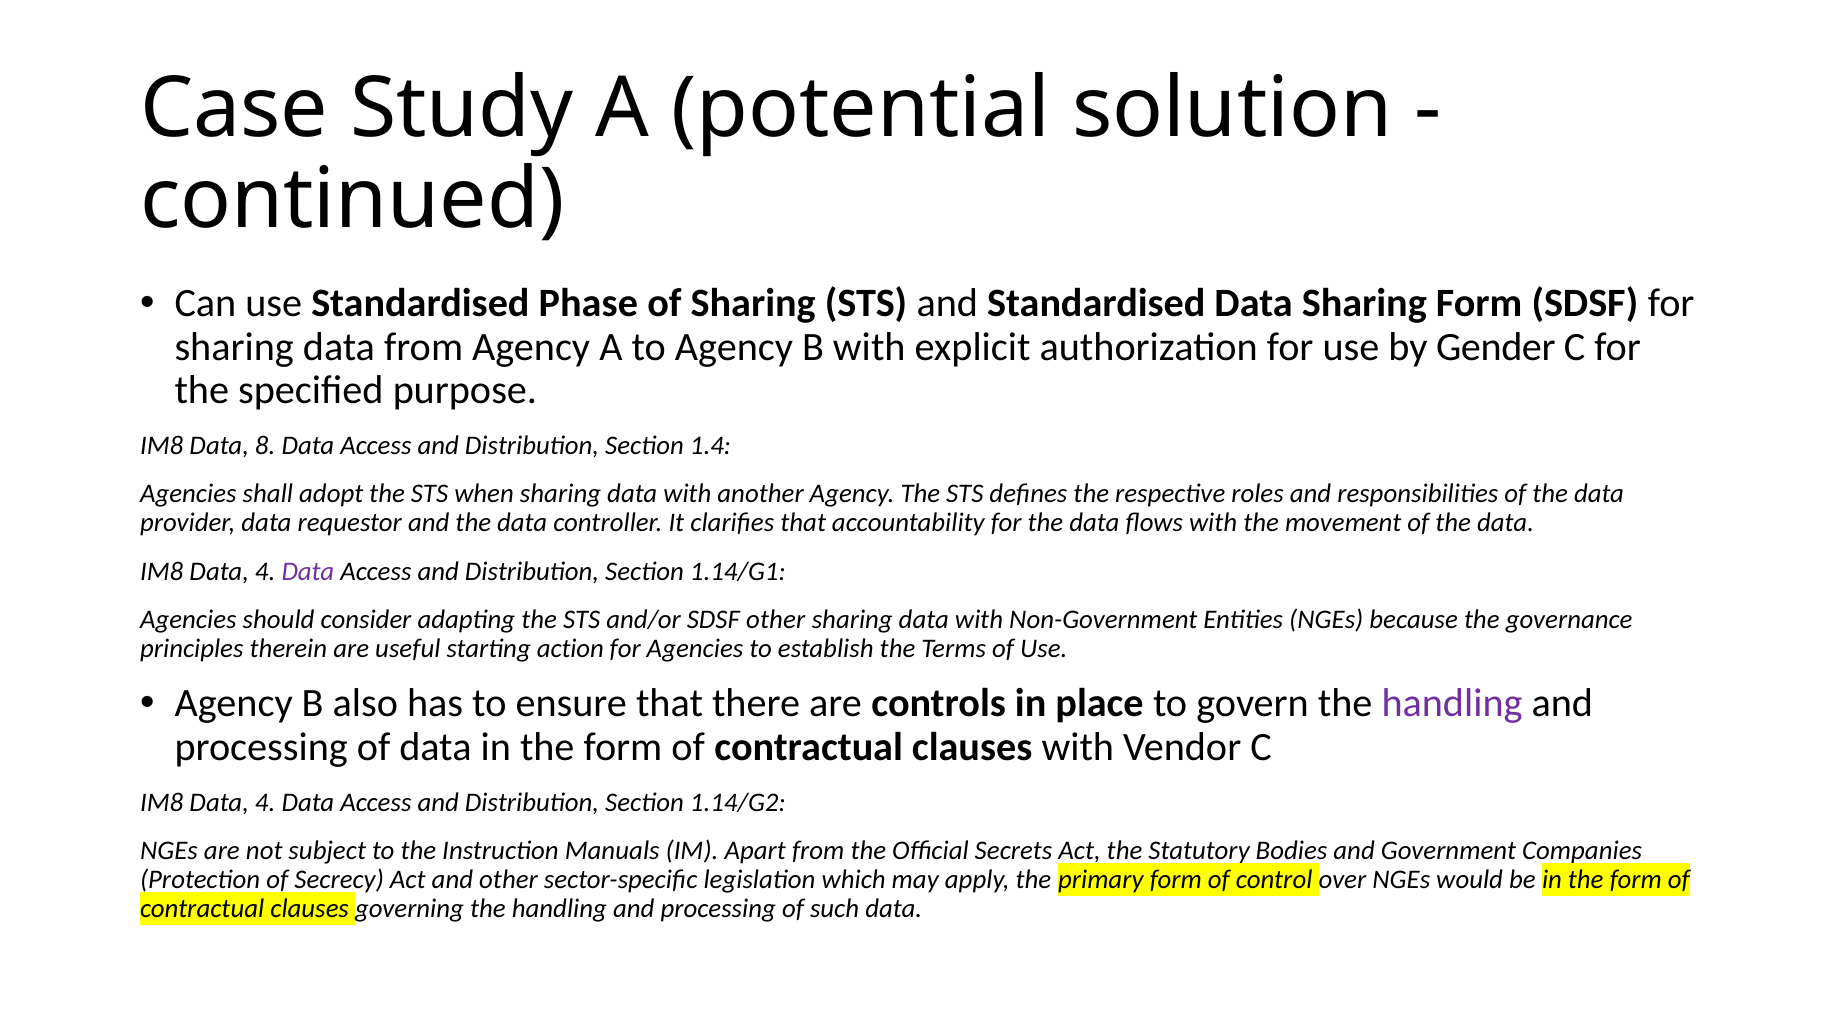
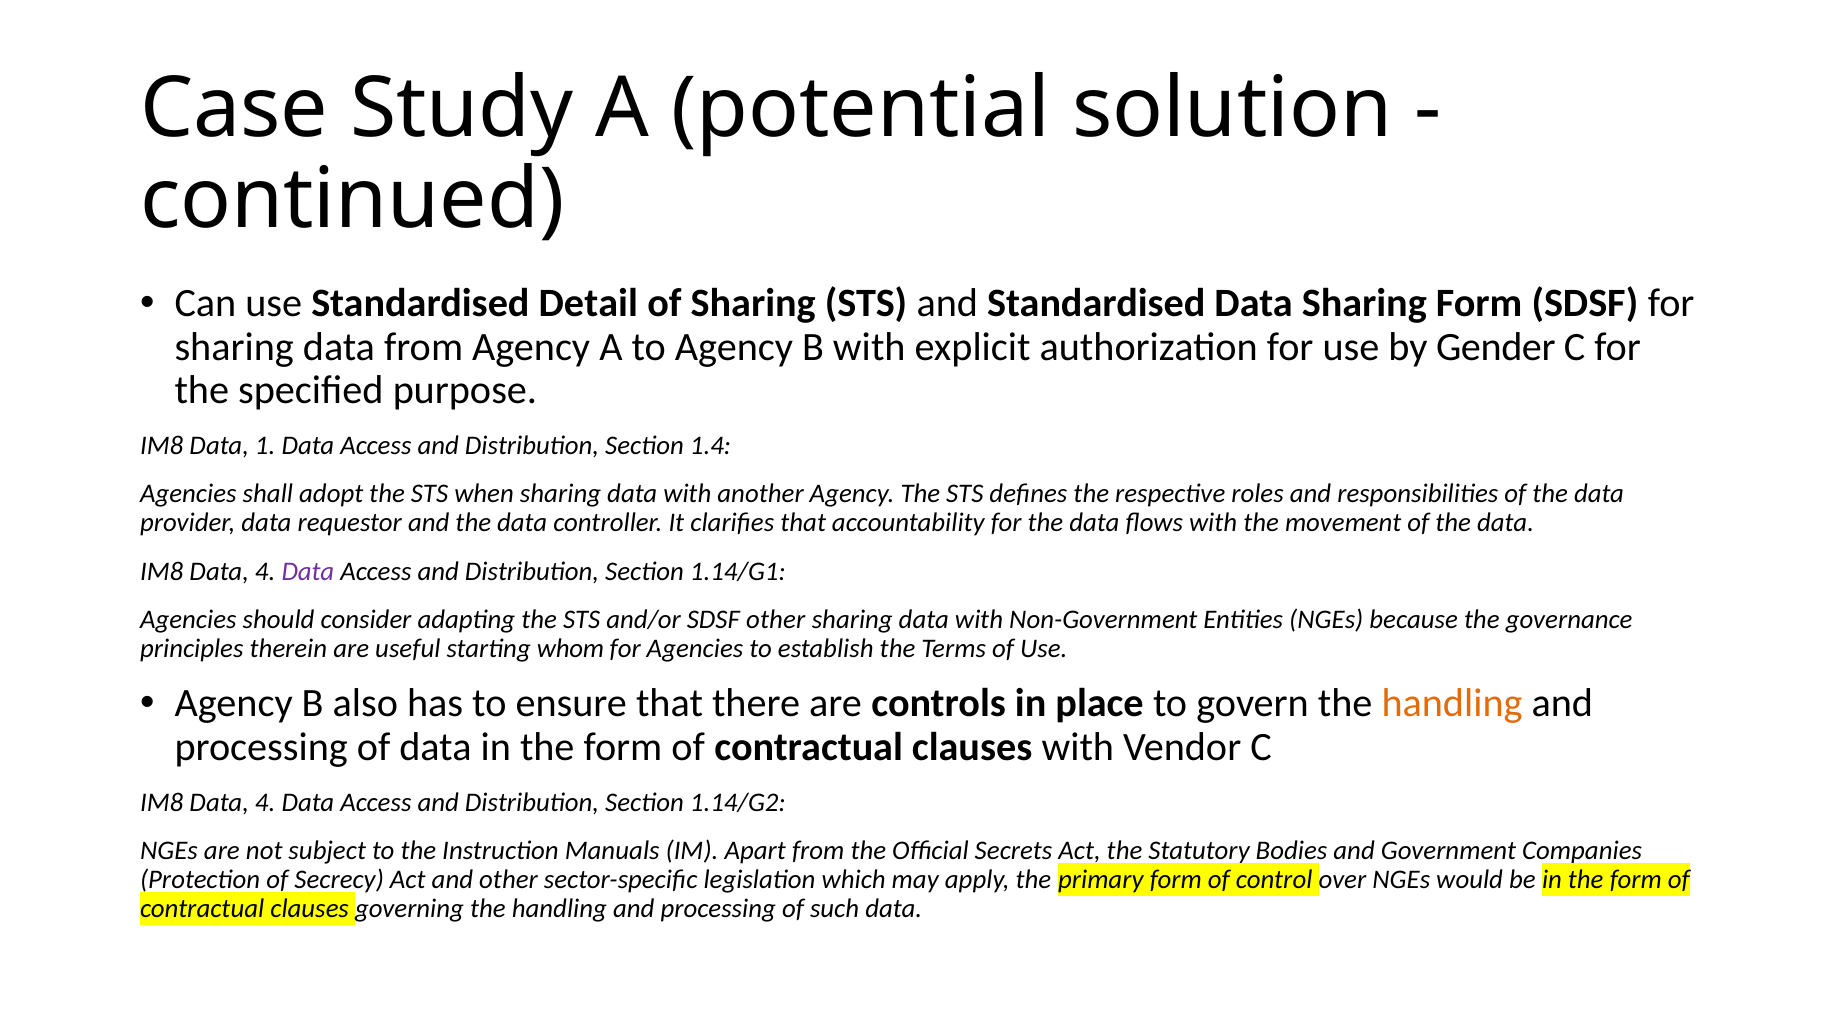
Phase: Phase -> Detail
8: 8 -> 1
action: action -> whom
handling at (1452, 703) colour: purple -> orange
